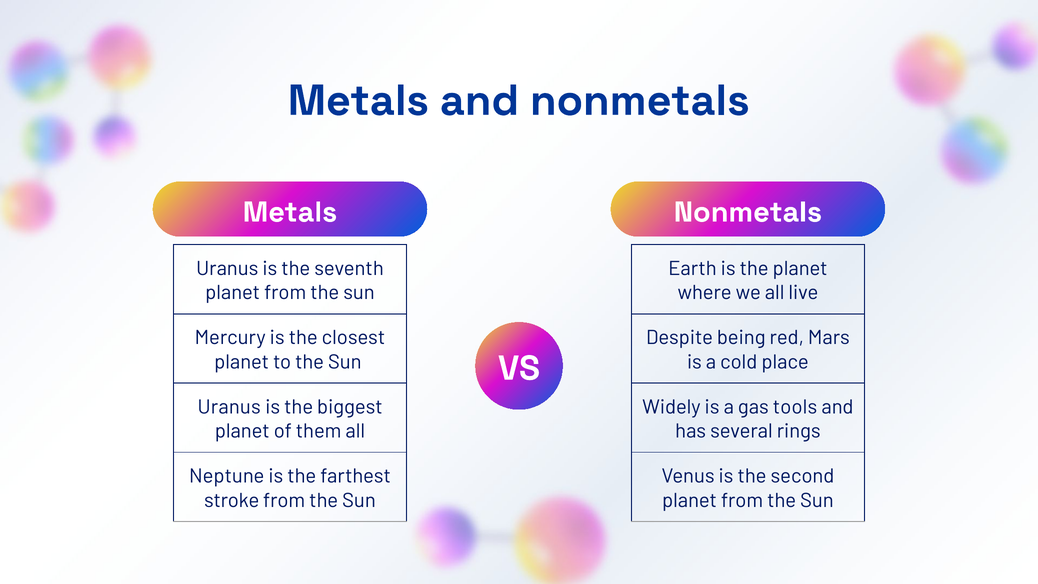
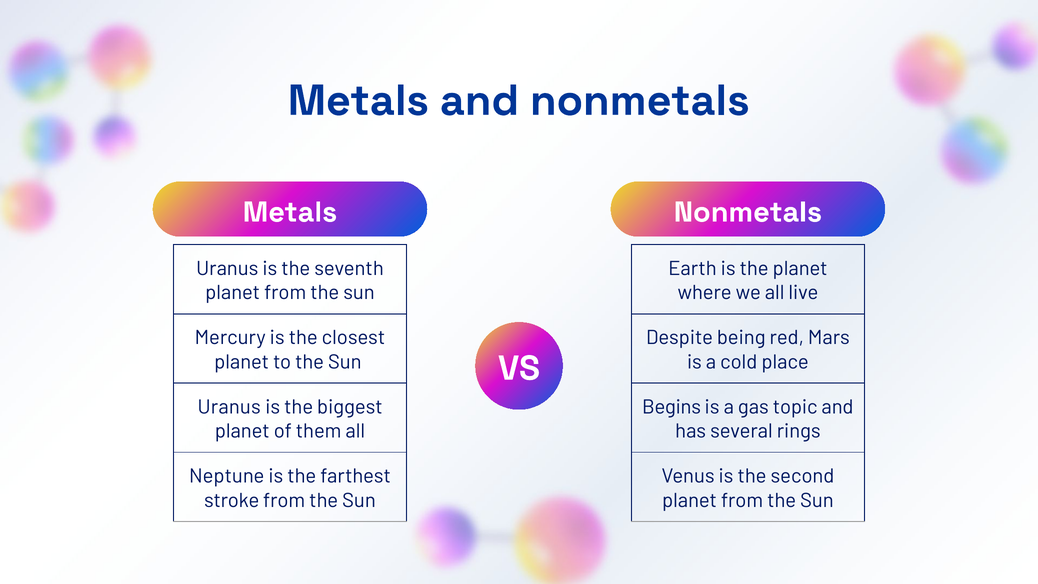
Widely: Widely -> Begins
tools: tools -> topic
